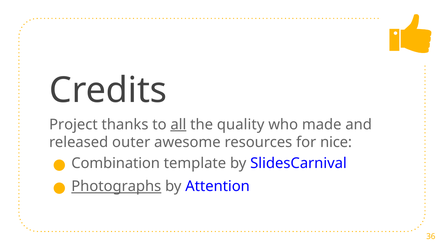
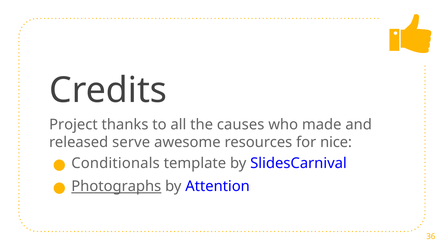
all underline: present -> none
quality: quality -> causes
outer: outer -> serve
Combination: Combination -> Conditionals
